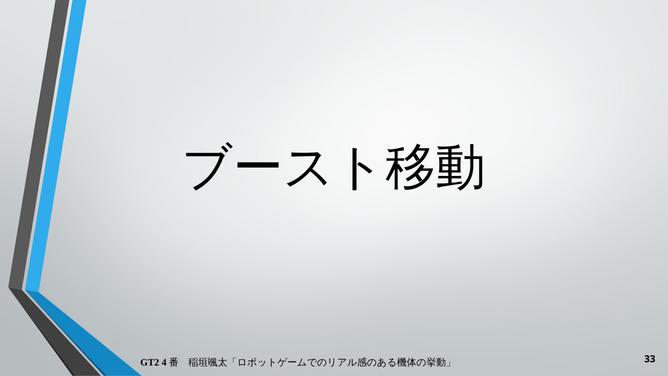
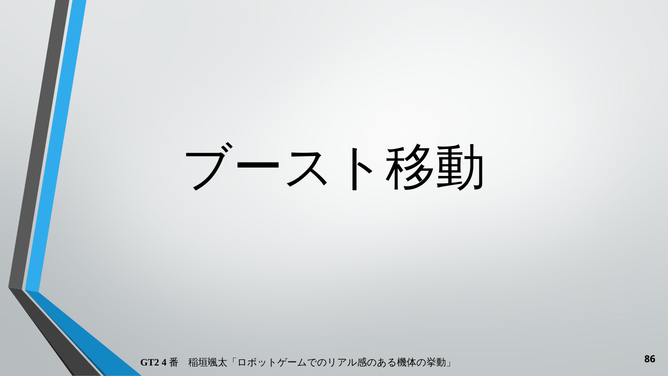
33: 33 -> 86
